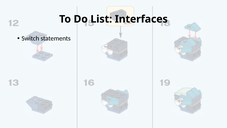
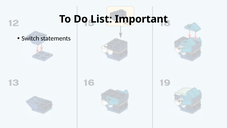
Interfaces: Interfaces -> Important
